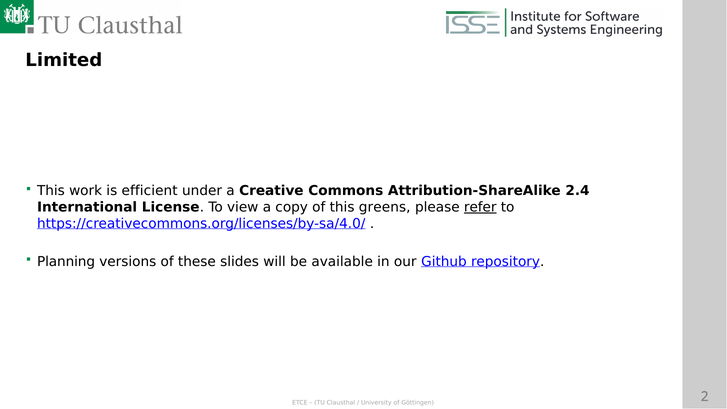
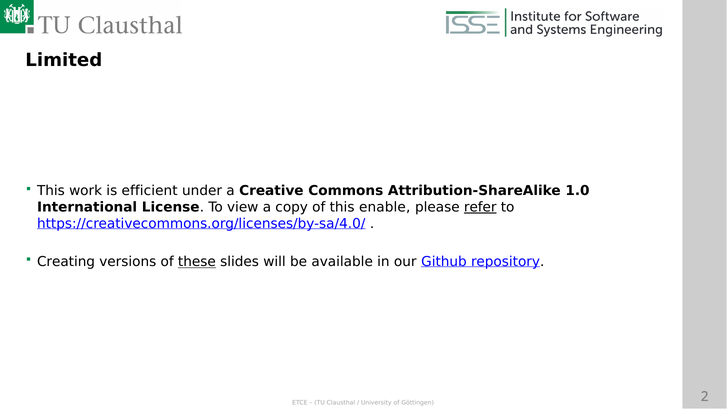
2.4: 2.4 -> 1.0
greens: greens -> enable
Planning: Planning -> Creating
these underline: none -> present
